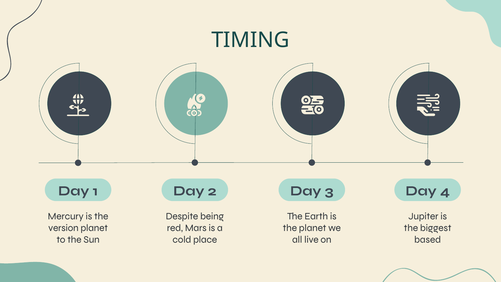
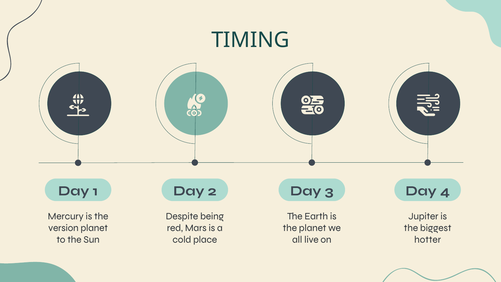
based: based -> hotter
